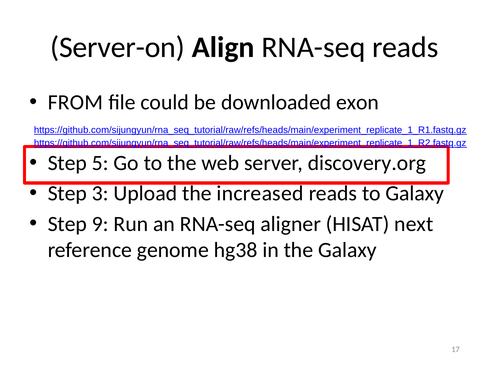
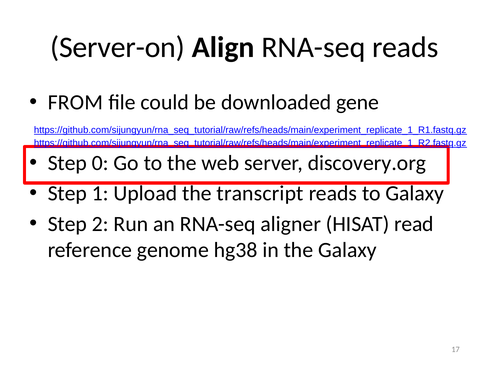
exon: exon -> gene
5: 5 -> 0
3: 3 -> 1
increased: increased -> transcript
9: 9 -> 2
next: next -> read
